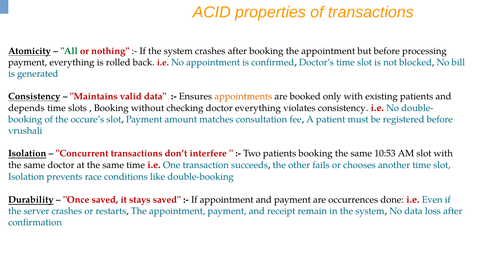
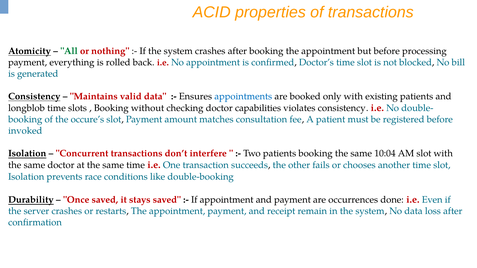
appointments colour: orange -> blue
depends: depends -> longblob
doctor everything: everything -> capabilities
vrushali: vrushali -> invoked
10:53: 10:53 -> 10:04
